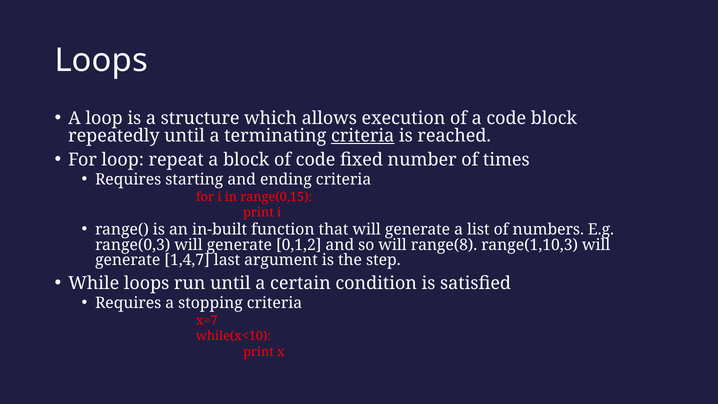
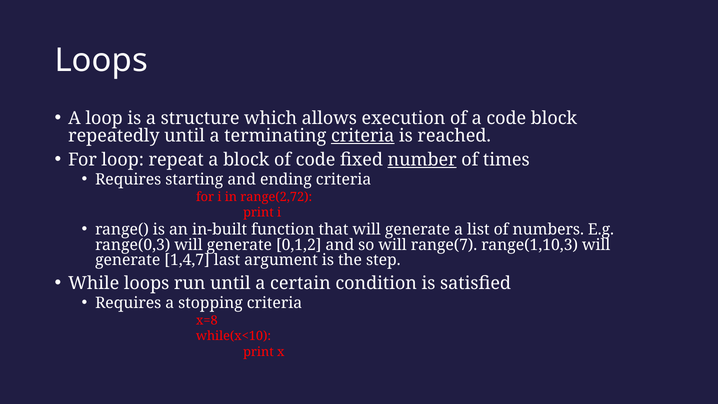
number underline: none -> present
range(0,15: range(0,15 -> range(2,72
range(8: range(8 -> range(7
x=7: x=7 -> x=8
